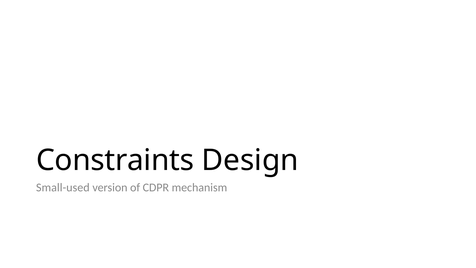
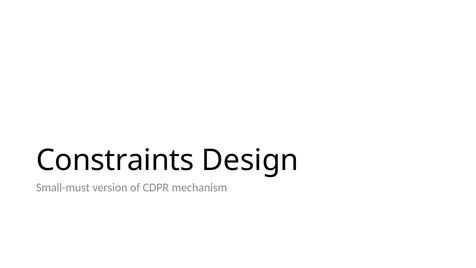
Small-used: Small-used -> Small-must
